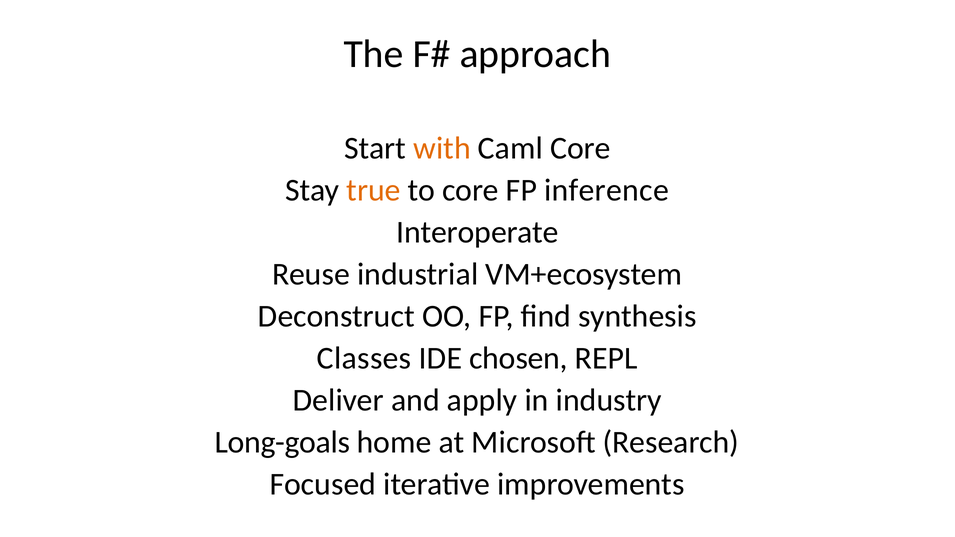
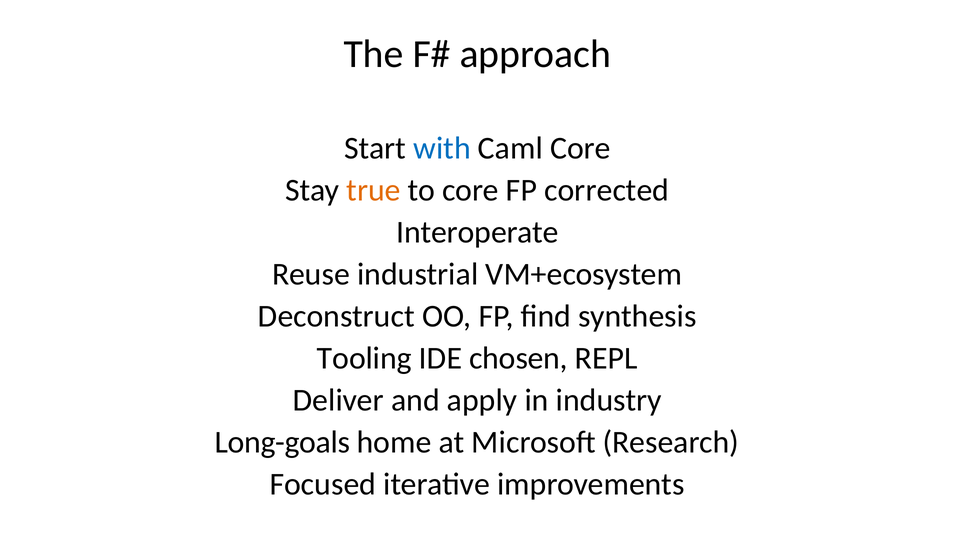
with colour: orange -> blue
inference: inference -> corrected
Classes: Classes -> Tooling
